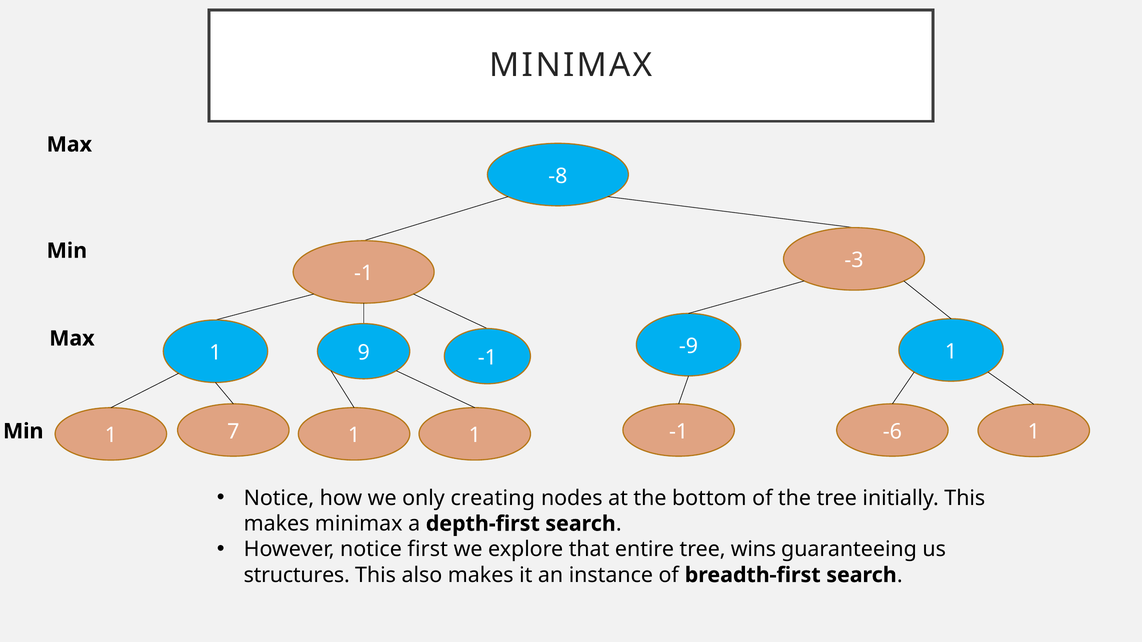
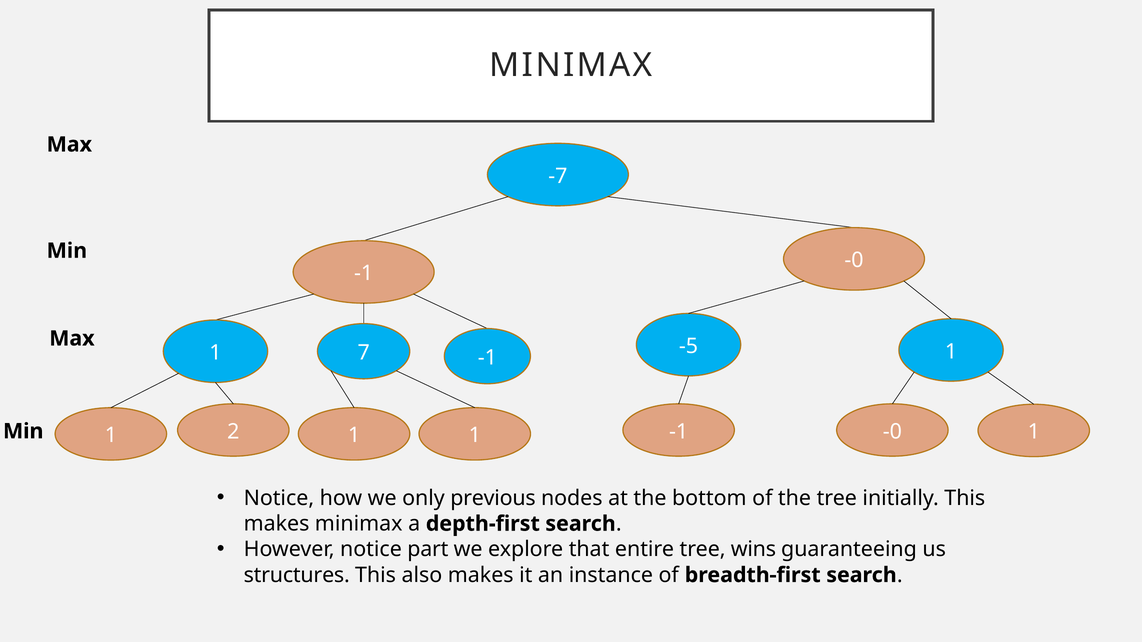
-8: -8 -> -7
-3 at (854, 261): -3 -> -0
-9: -9 -> -5
9: 9 -> 7
-6 at (892, 432): -6 -> -0
7: 7 -> 2
creating: creating -> previous
first: first -> part
